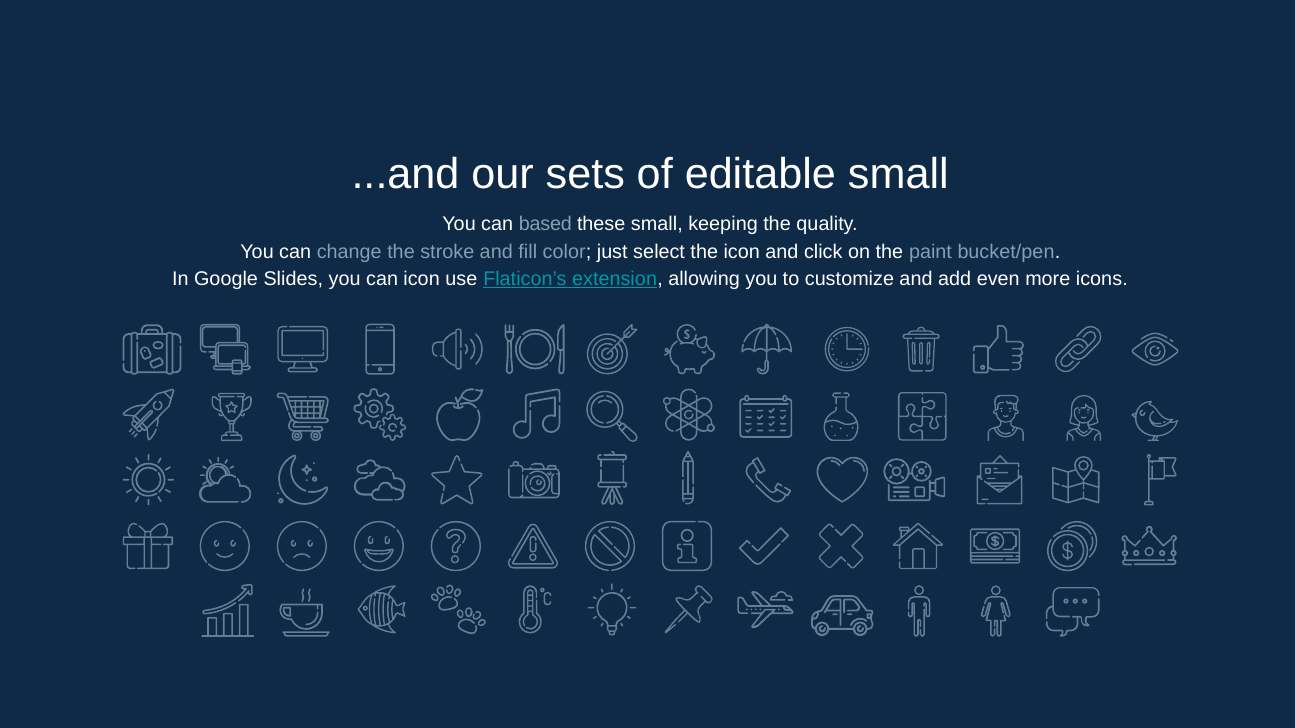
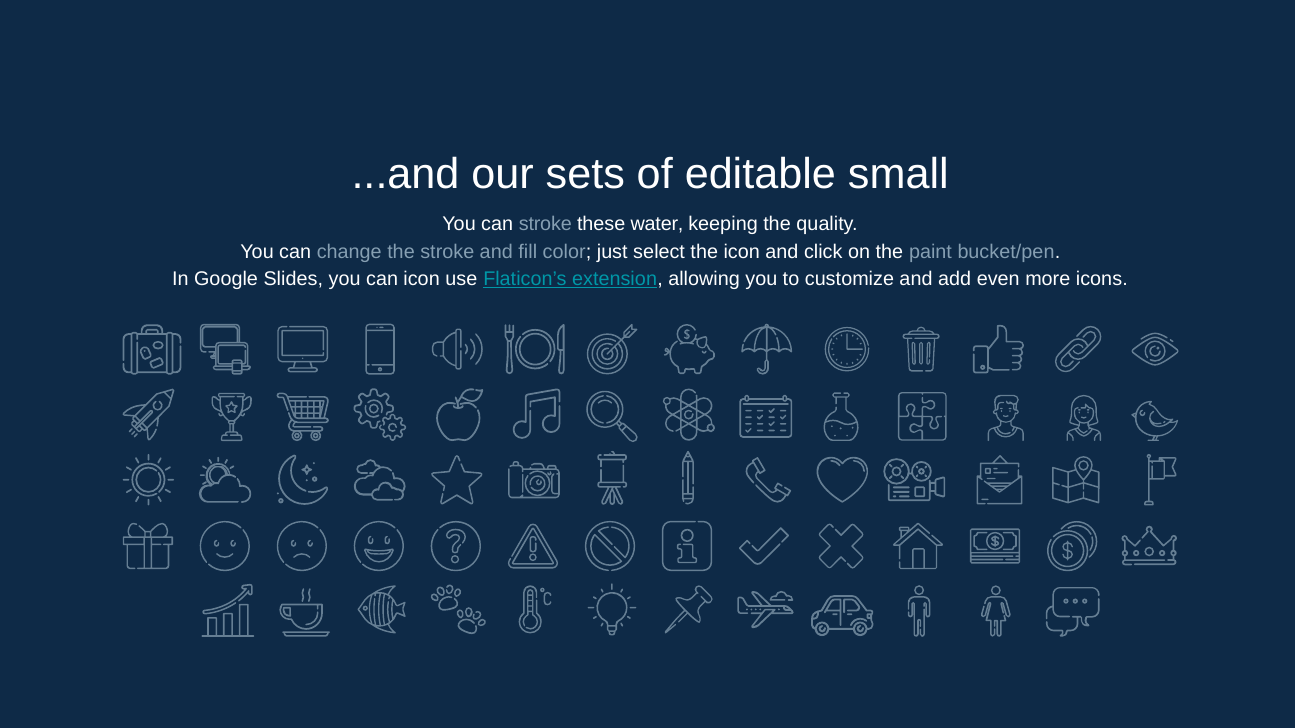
can based: based -> stroke
these small: small -> water
